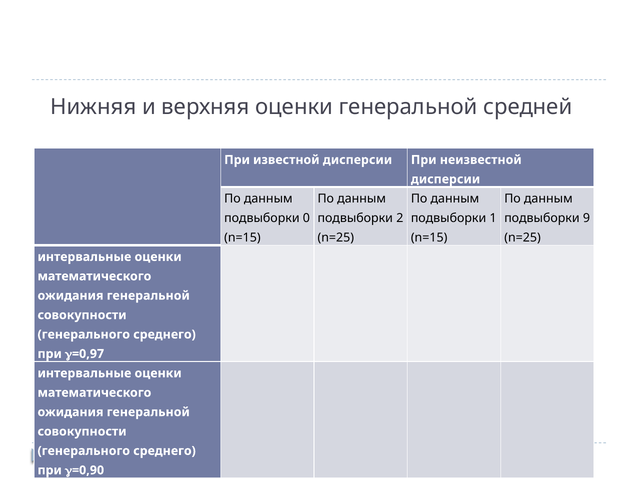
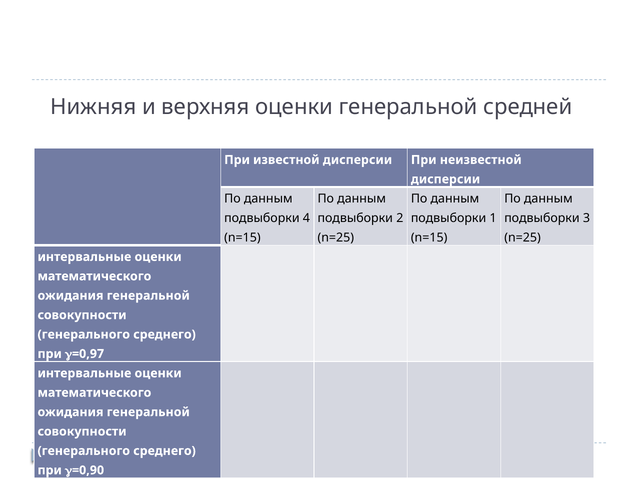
0: 0 -> 4
9: 9 -> 3
